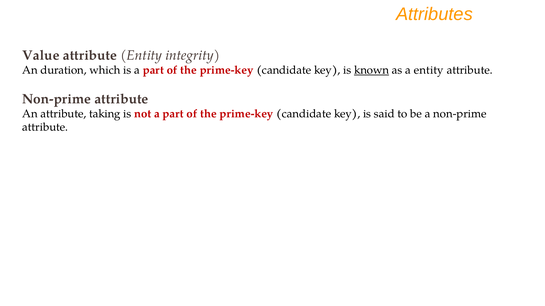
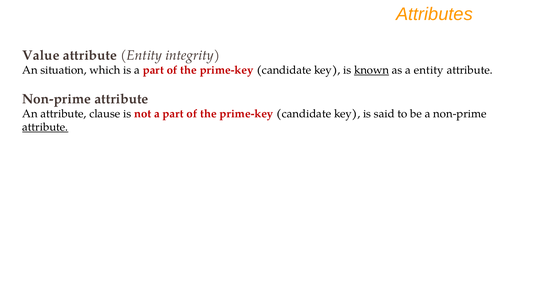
duration: duration -> situation
taking: taking -> clause
attribute at (45, 127) underline: none -> present
